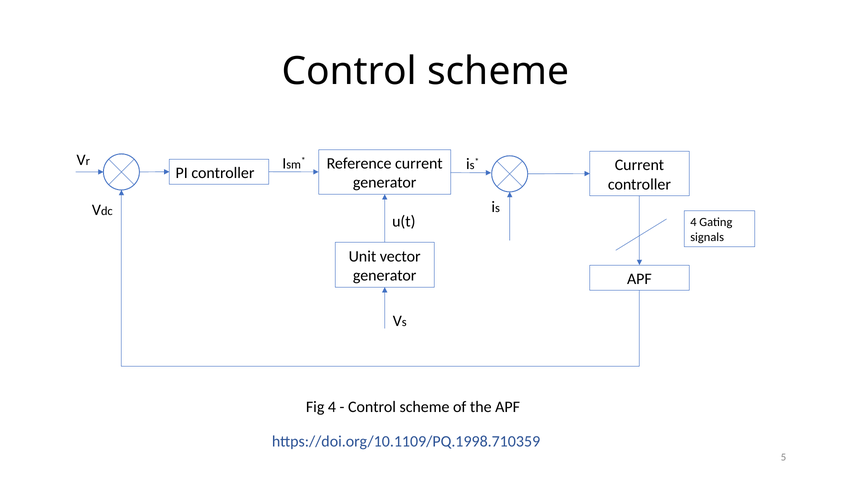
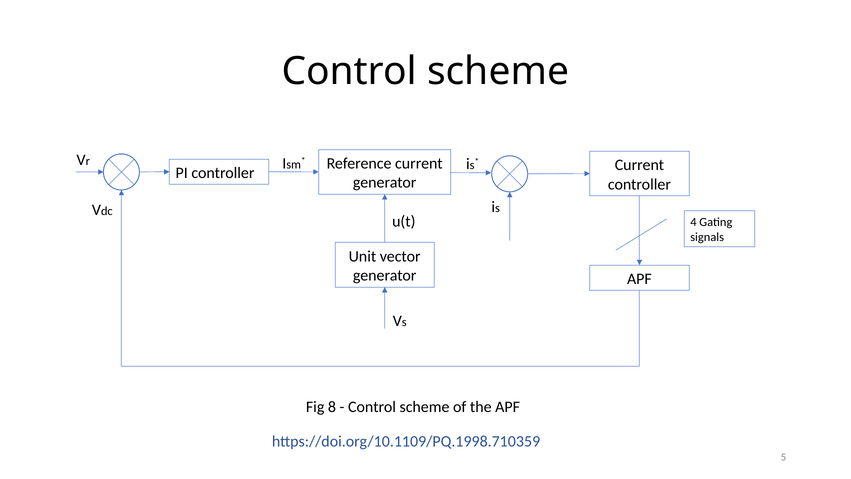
Fig 4: 4 -> 8
